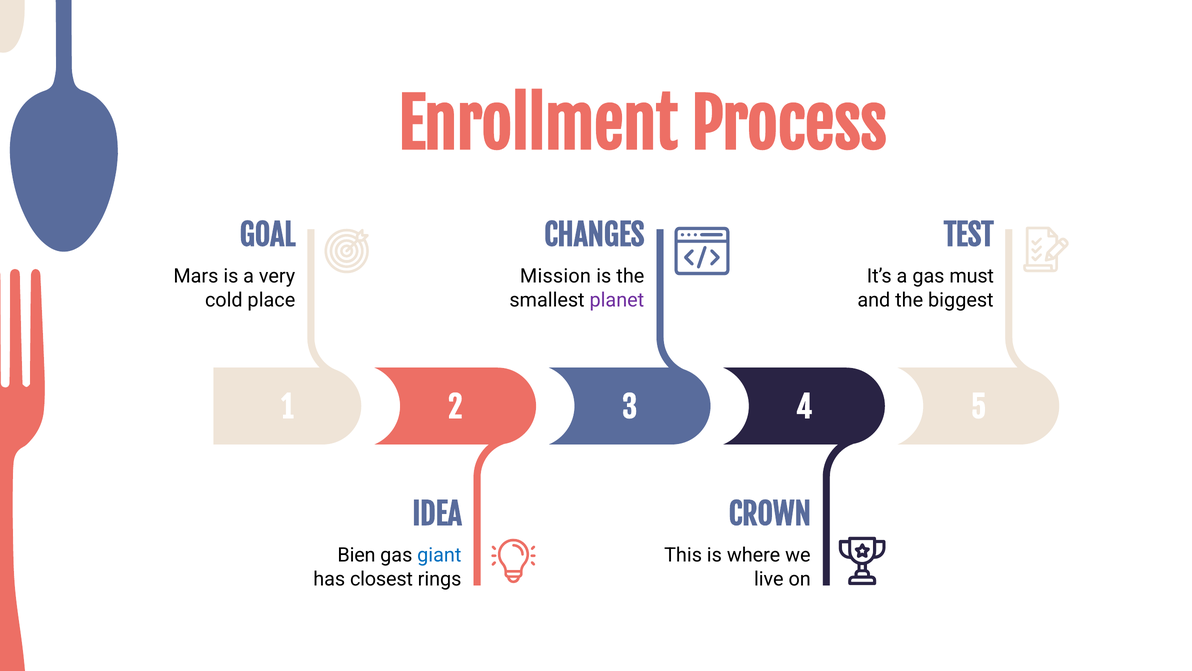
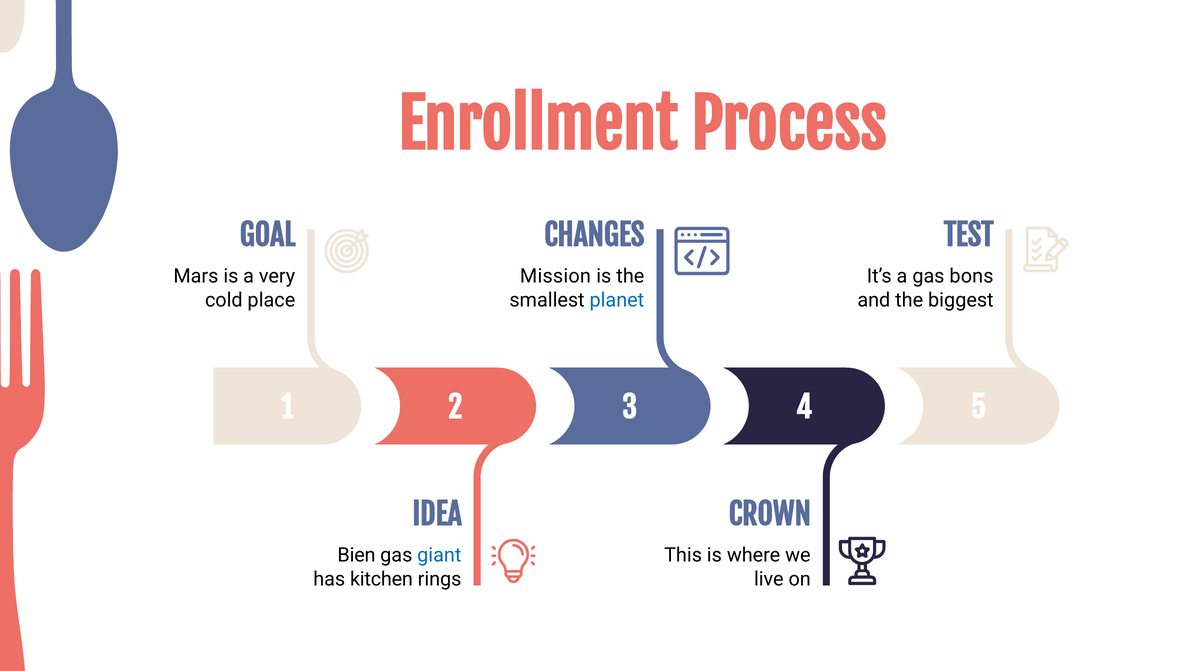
must: must -> bons
planet colour: purple -> blue
closest: closest -> kitchen
